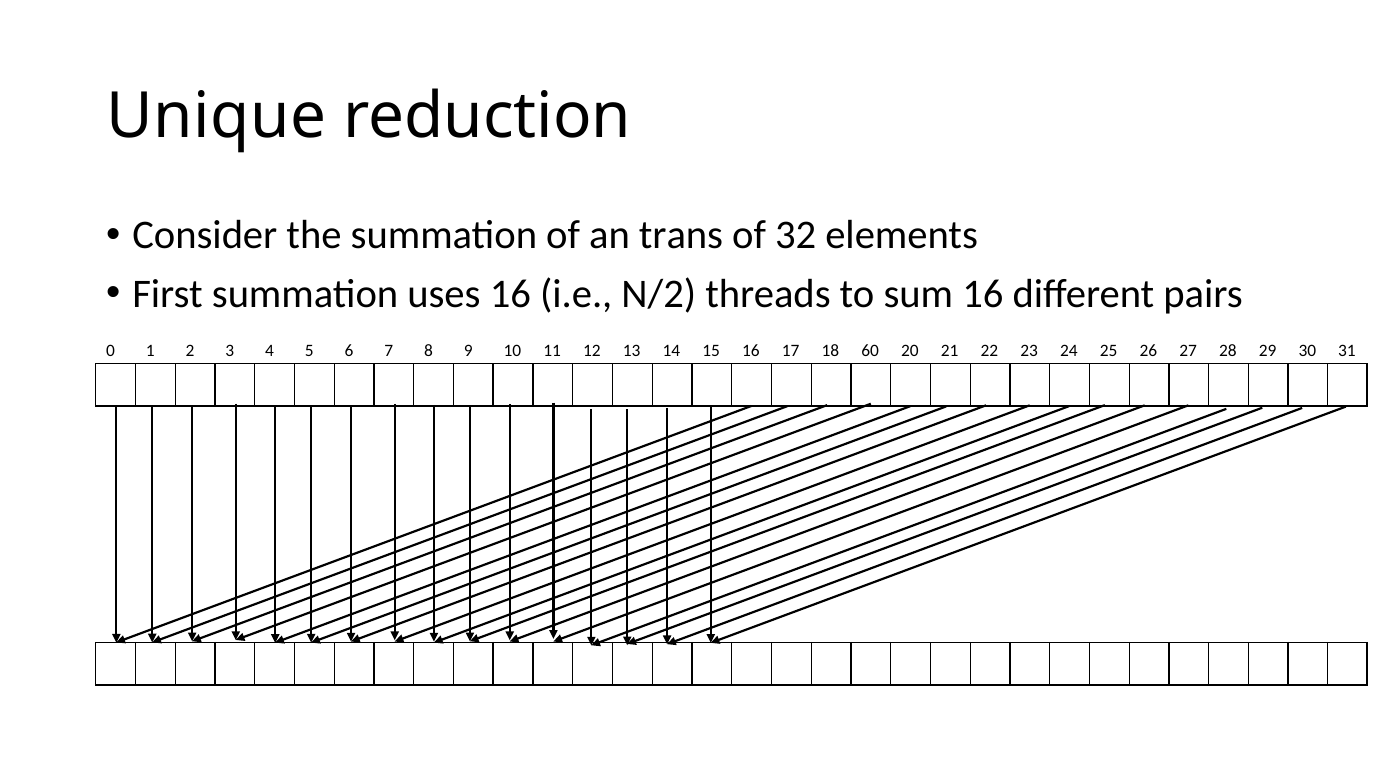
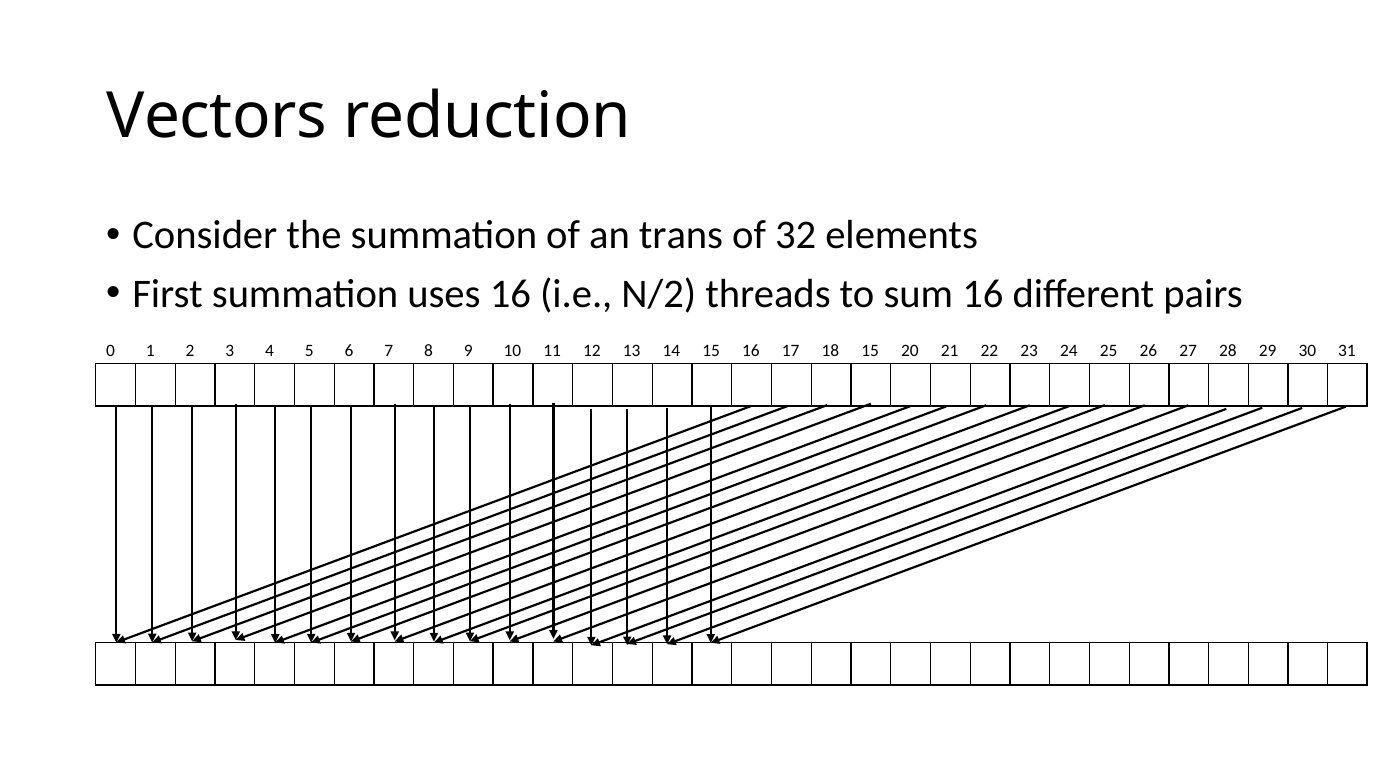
Unique: Unique -> Vectors
18 60: 60 -> 15
